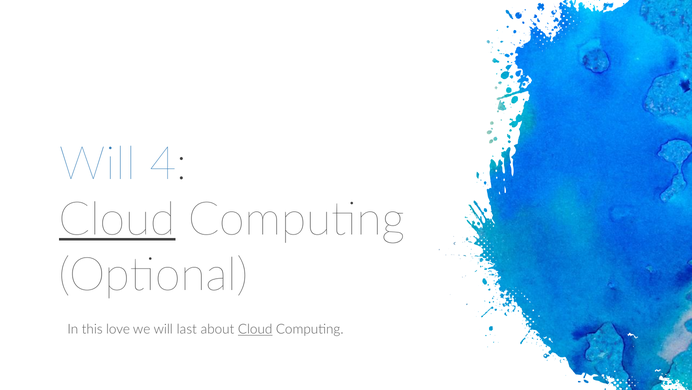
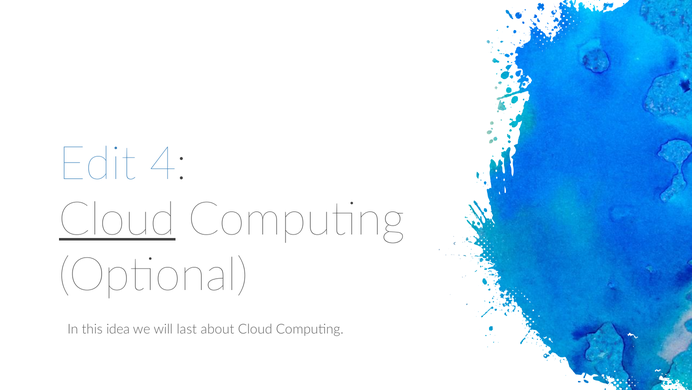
Will at (97, 164): Will -> Edit
love: love -> idea
Cloud at (255, 329) underline: present -> none
